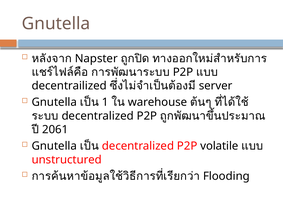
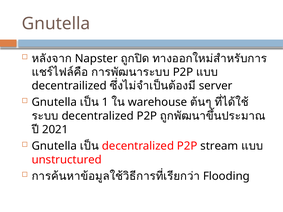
2061: 2061 -> 2021
volatile: volatile -> stream
